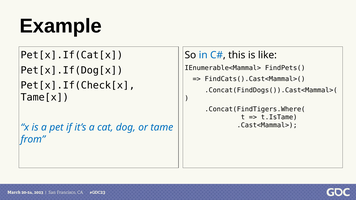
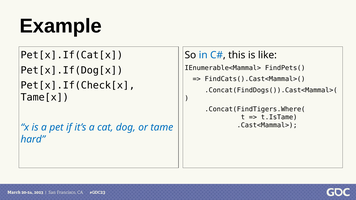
from: from -> hard
